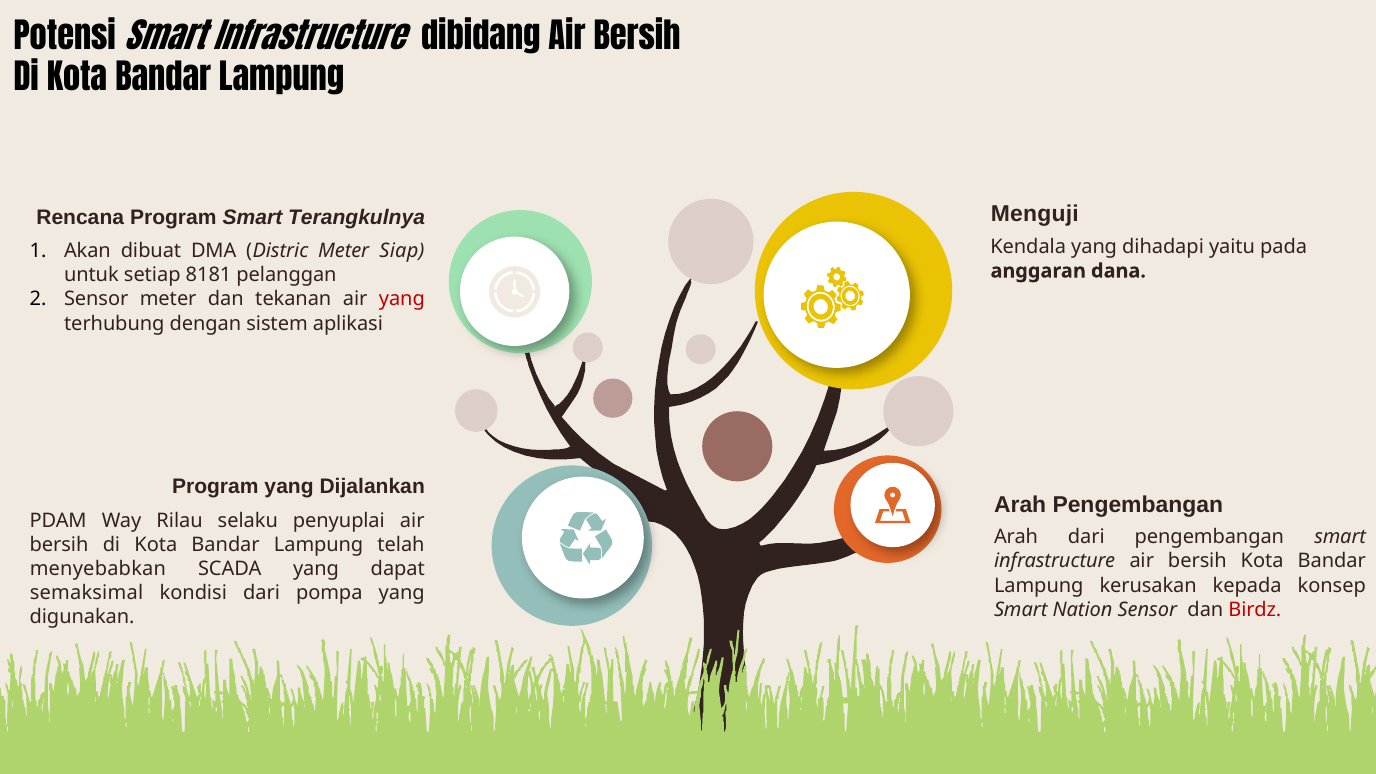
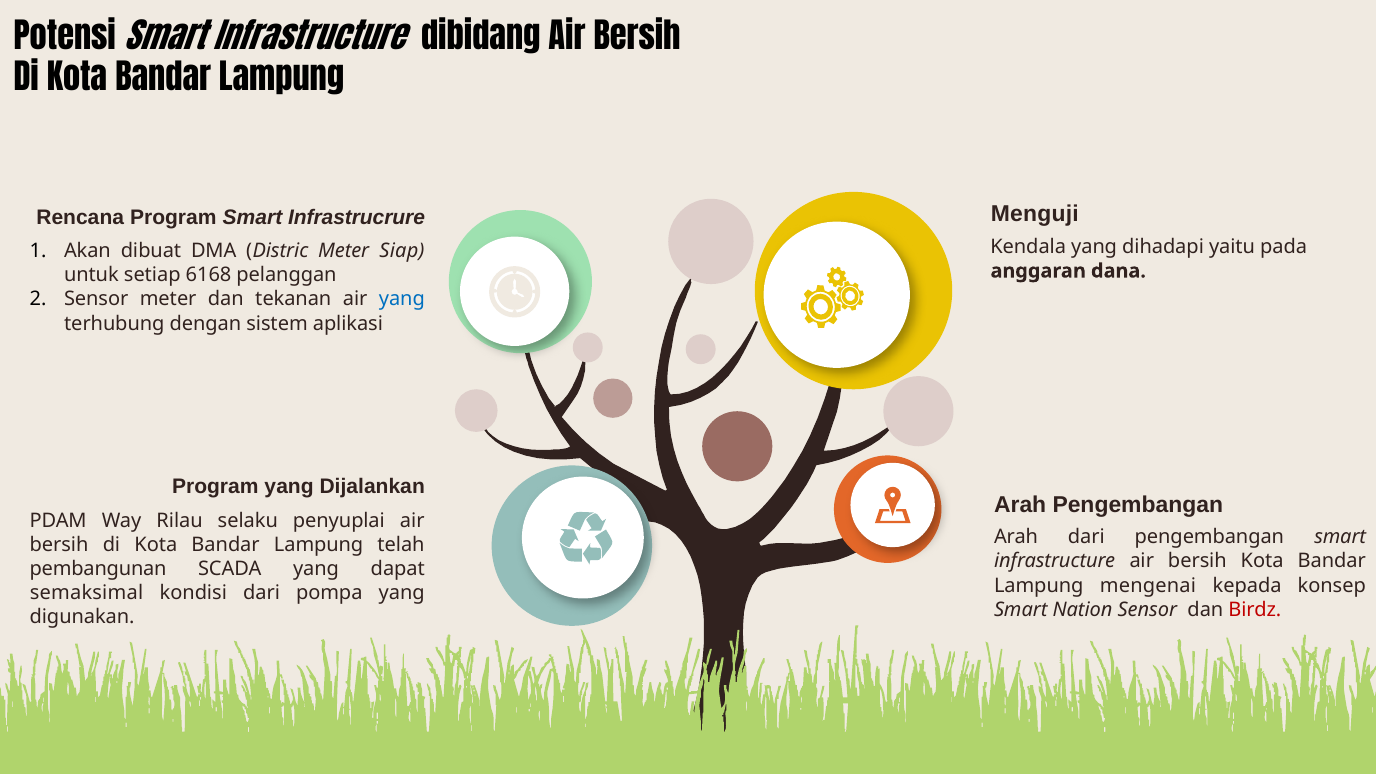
Terangkulnya: Terangkulnya -> Infrastrucrure
8181: 8181 -> 6168
yang at (402, 299) colour: red -> blue
menyebabkan: menyebabkan -> pembangunan
kerusakan: kerusakan -> mengenai
